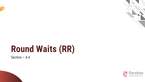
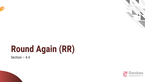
Waits: Waits -> Again
